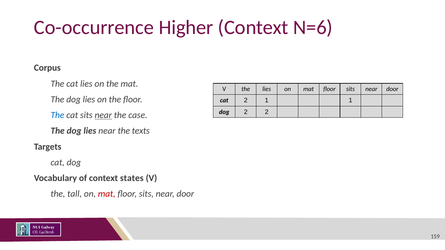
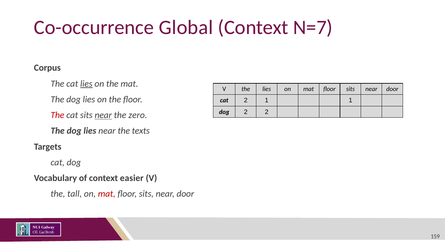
Higher: Higher -> Global
N=6: N=6 -> N=7
lies at (86, 84) underline: none -> present
The at (57, 115) colour: blue -> red
case: case -> zero
states: states -> easier
